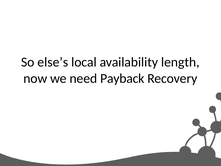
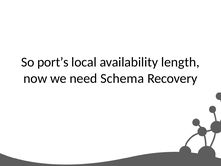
else’s: else’s -> port’s
Payback: Payback -> Schema
